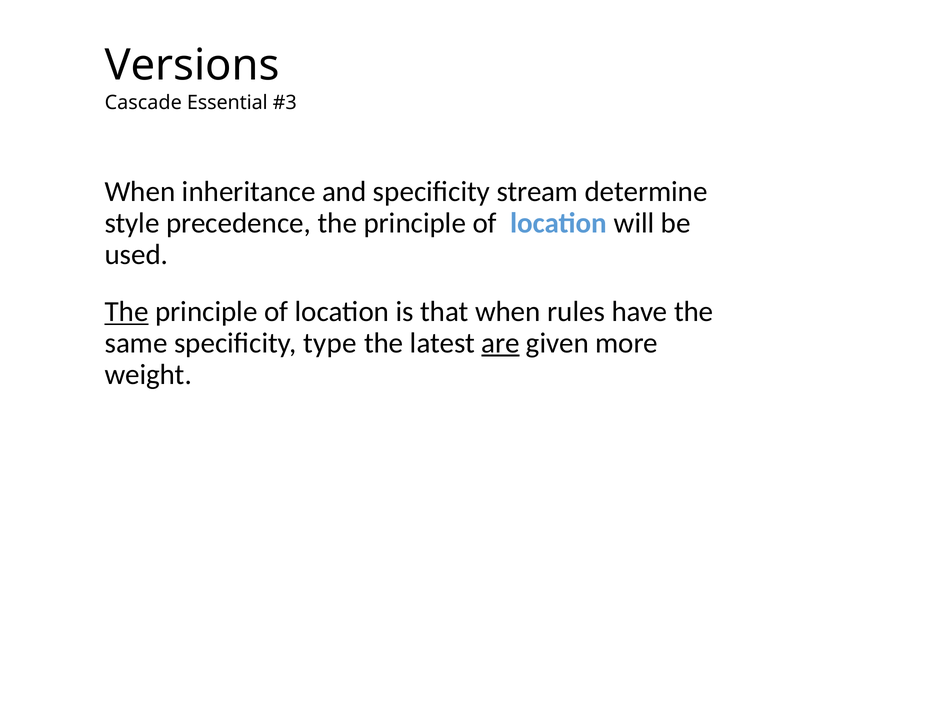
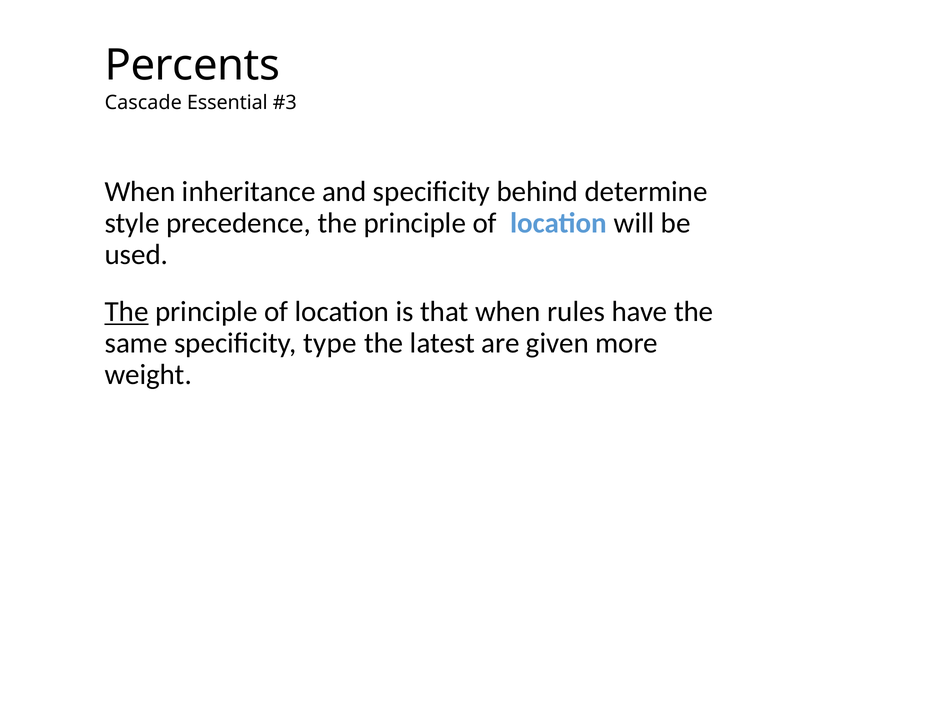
Versions: Versions -> Percents
stream: stream -> behind
are underline: present -> none
